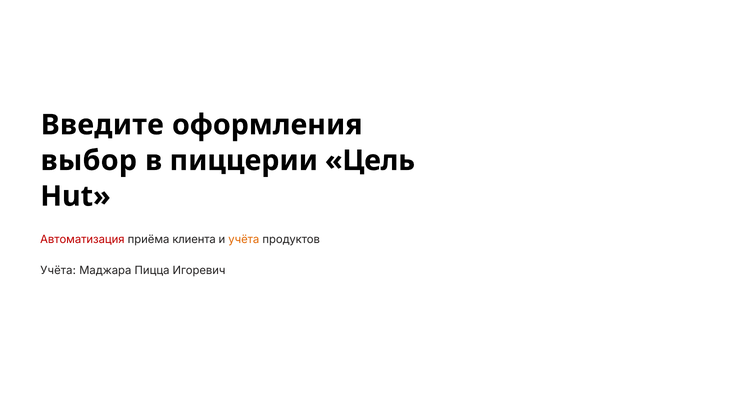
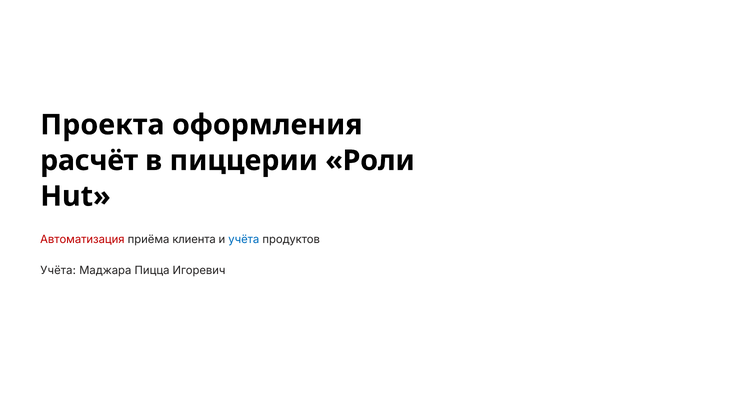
Введите: Введите -> Проекта
выбор: выбор -> расчёт
Цель: Цель -> Роли
учёта at (244, 239) colour: orange -> blue
